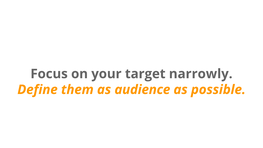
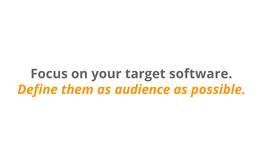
narrowly: narrowly -> software
